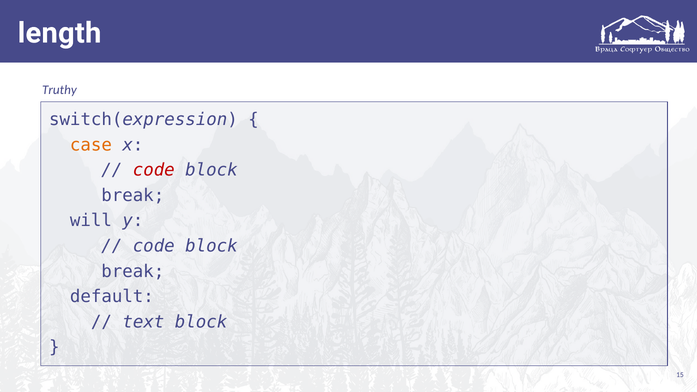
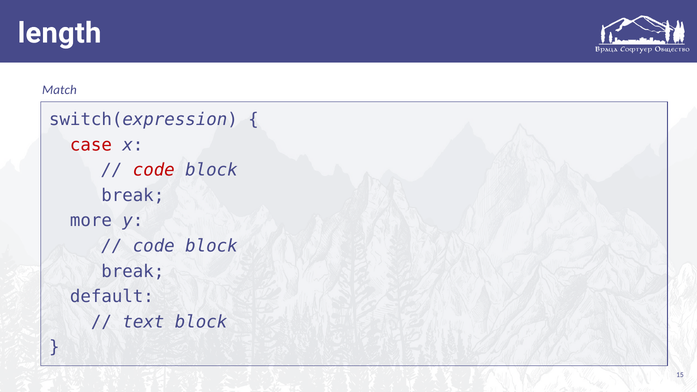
Truthy: Truthy -> Match
case colour: orange -> red
will: will -> more
